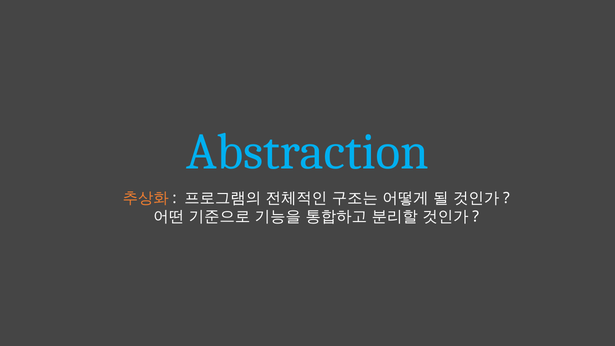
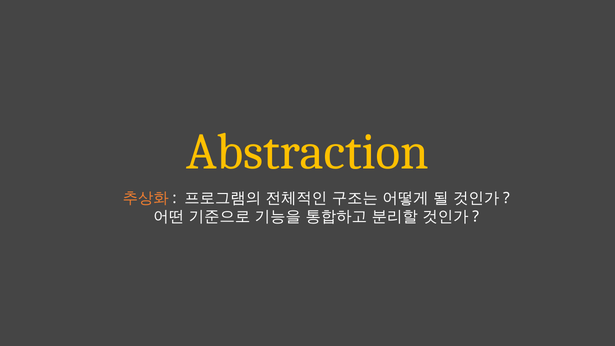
Abstraction colour: light blue -> yellow
